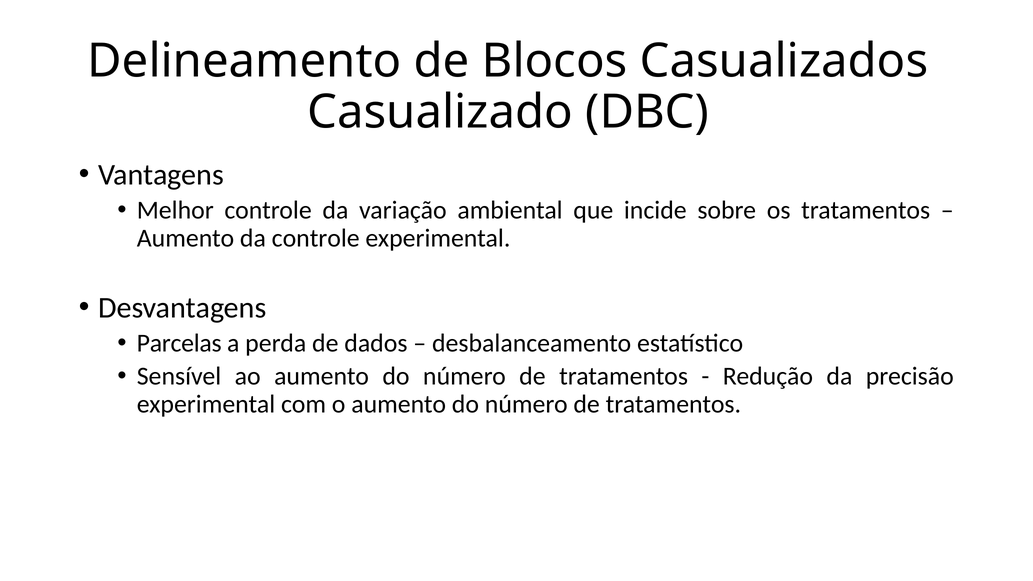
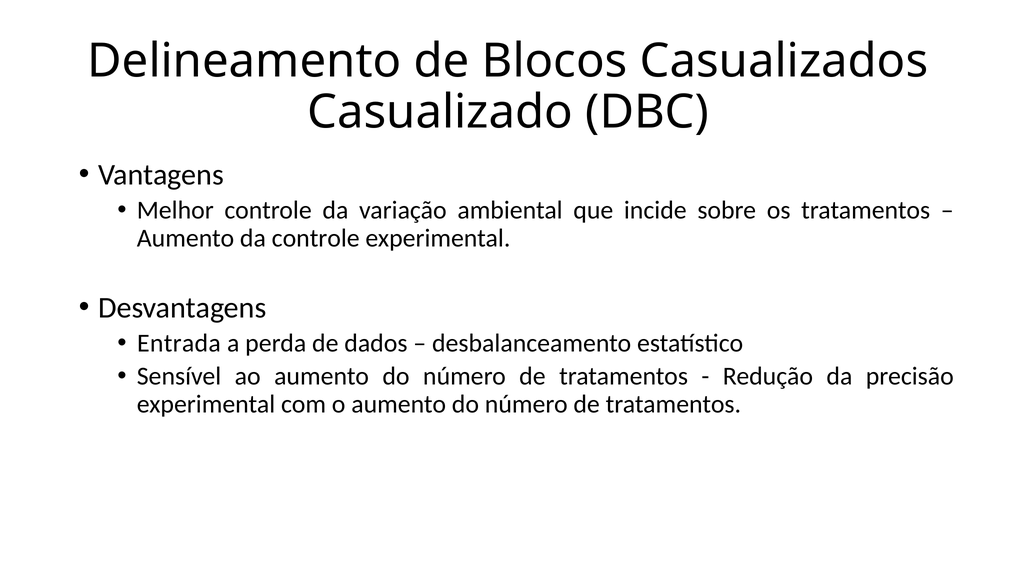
Parcelas: Parcelas -> Entrada
